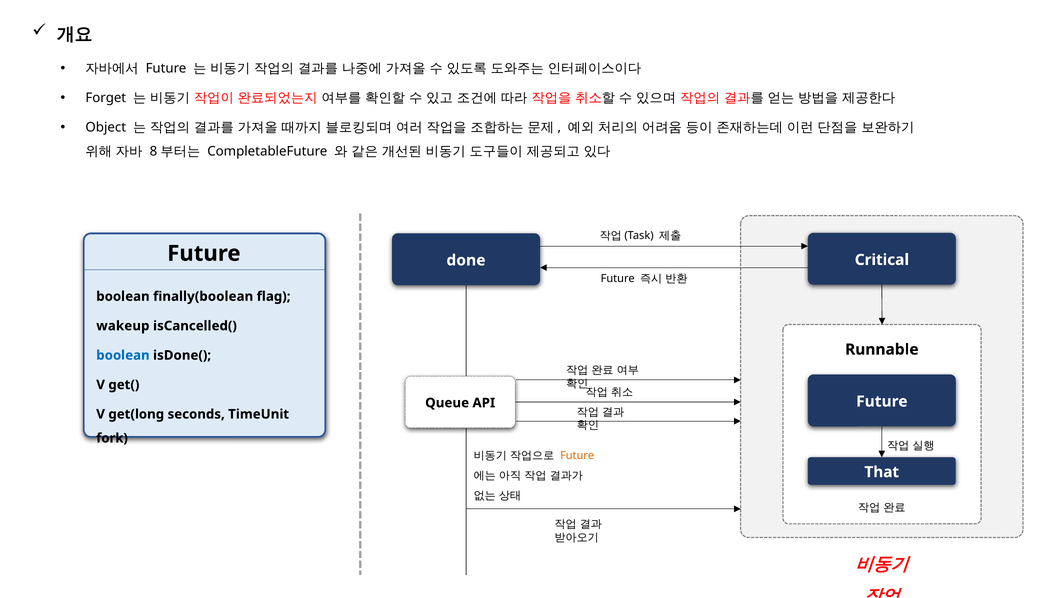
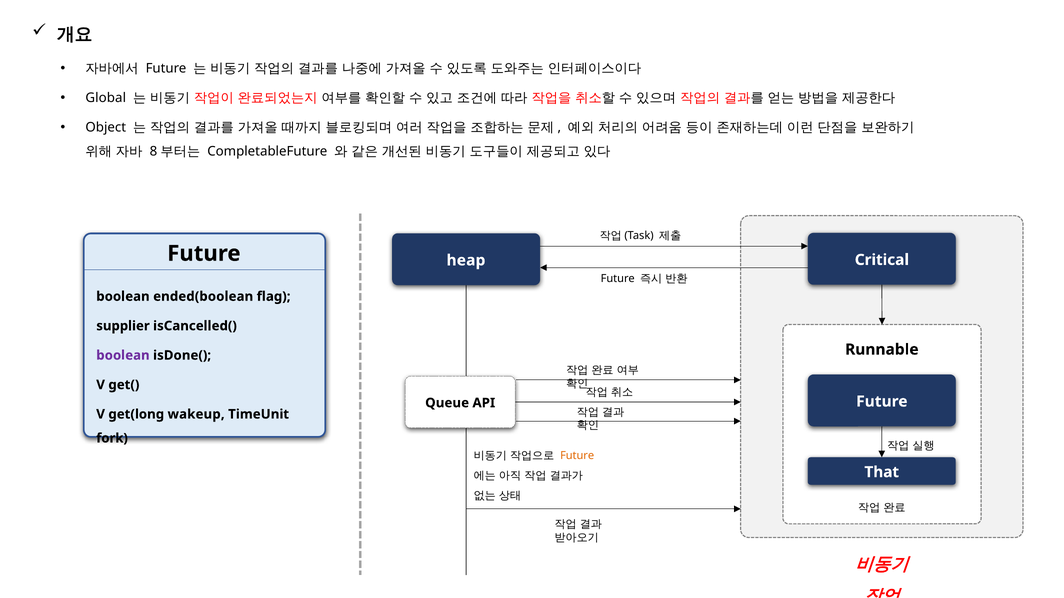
Forget: Forget -> Global
done: done -> heap
finally(boolean: finally(boolean -> ended(boolean
wakeup: wakeup -> supplier
boolean at (123, 356) colour: blue -> purple
seconds: seconds -> wakeup
